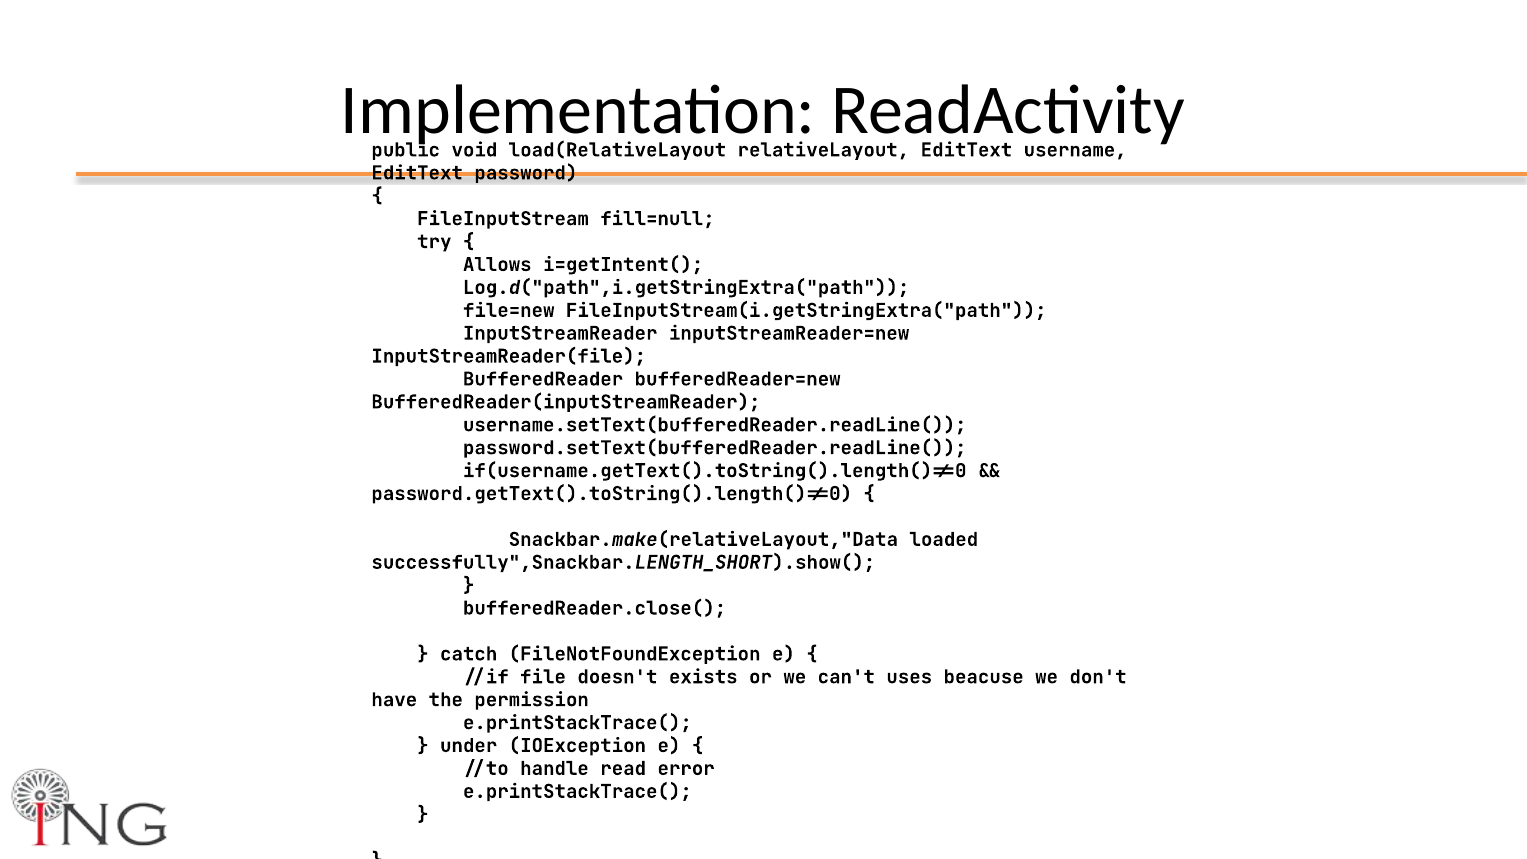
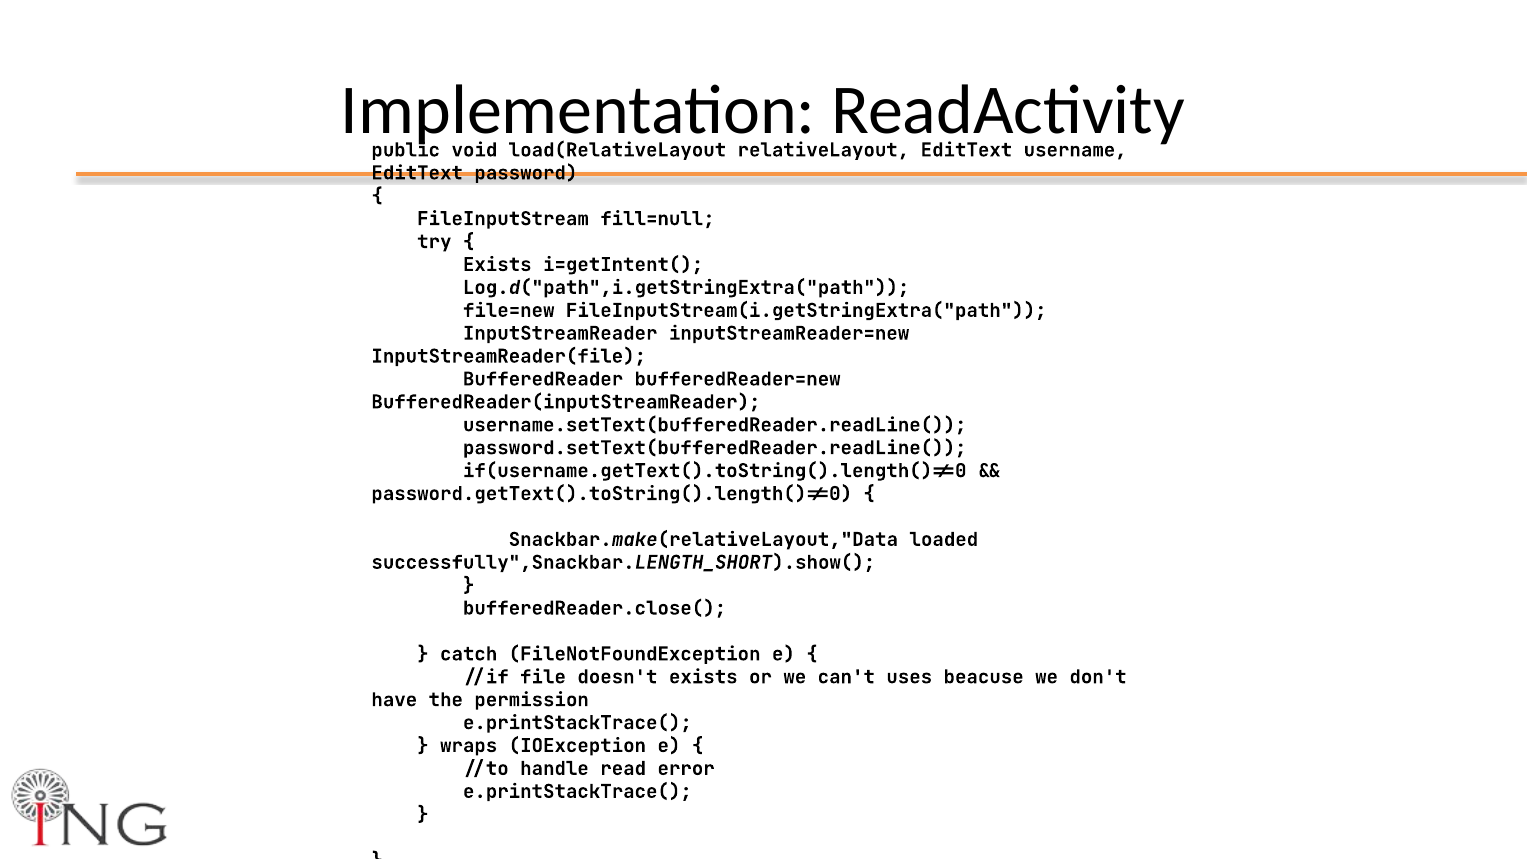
Allows at (497, 265): Allows -> Exists
under: under -> wraps
